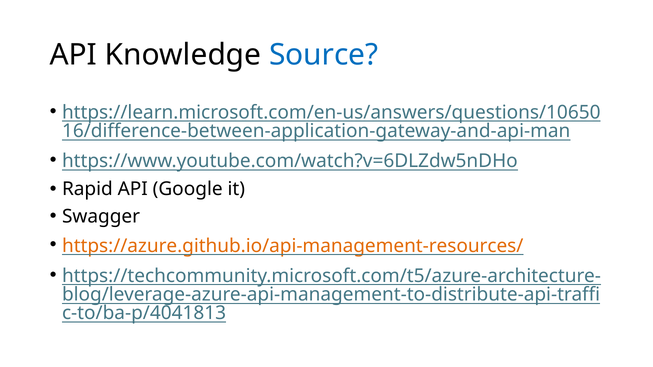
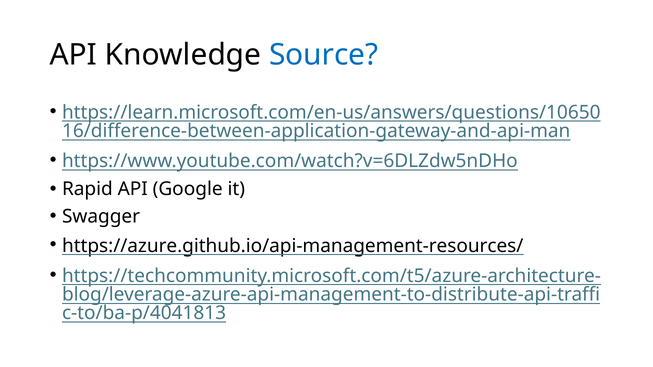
https://azure.github.io/api-management-resources/ colour: orange -> black
